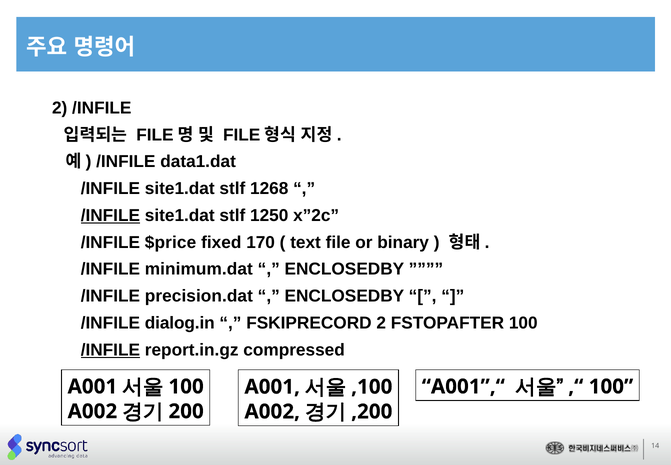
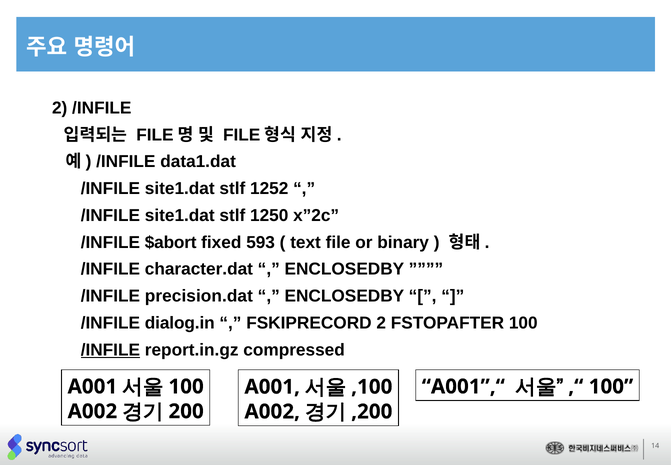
1268: 1268 -> 1252
/INFILE at (110, 215) underline: present -> none
$price: $price -> $abort
170: 170 -> 593
minimum.dat: minimum.dat -> character.dat
